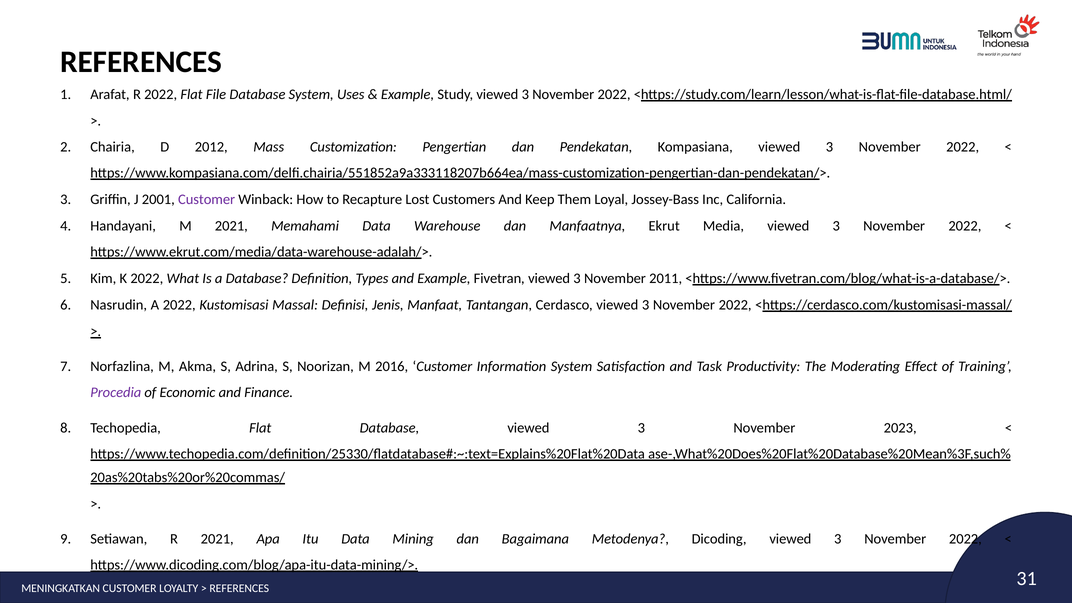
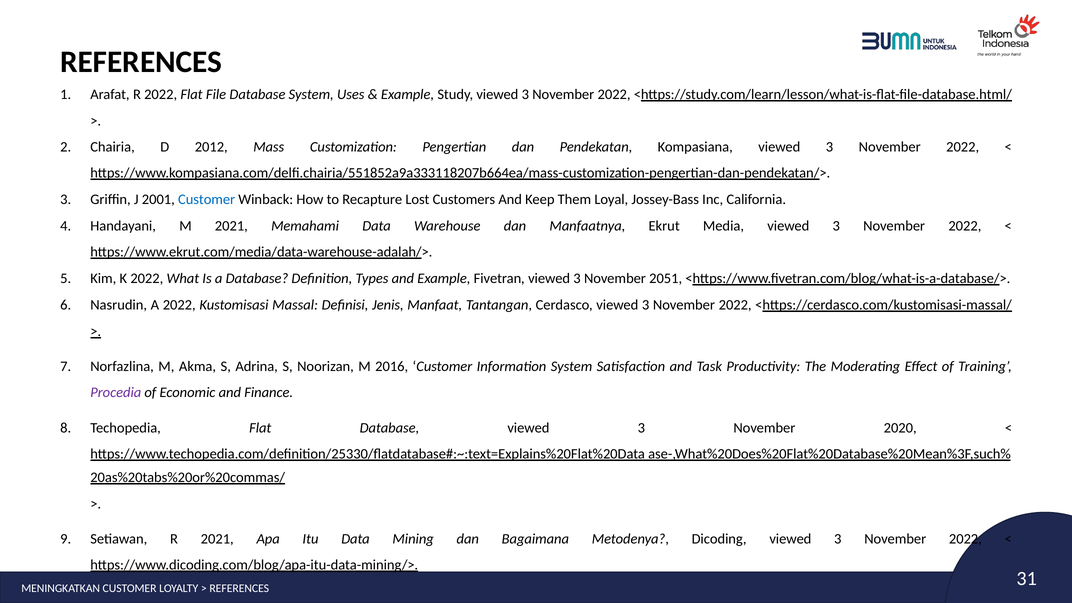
Customer at (207, 200) colour: purple -> blue
2011: 2011 -> 2051
2023: 2023 -> 2020
